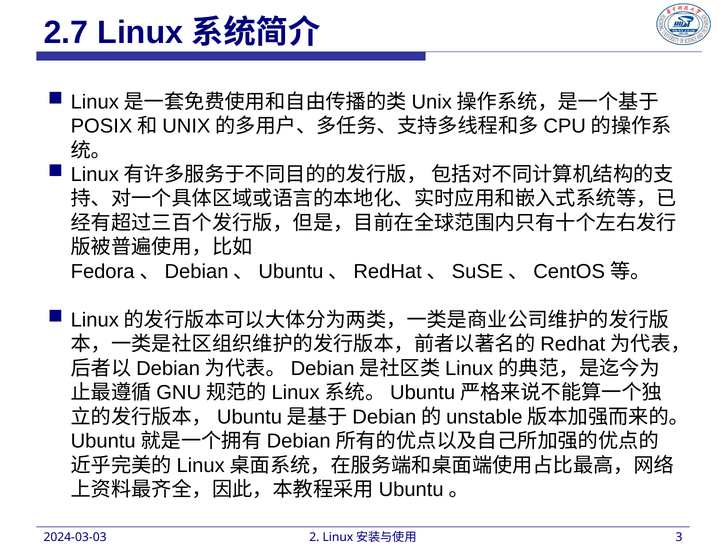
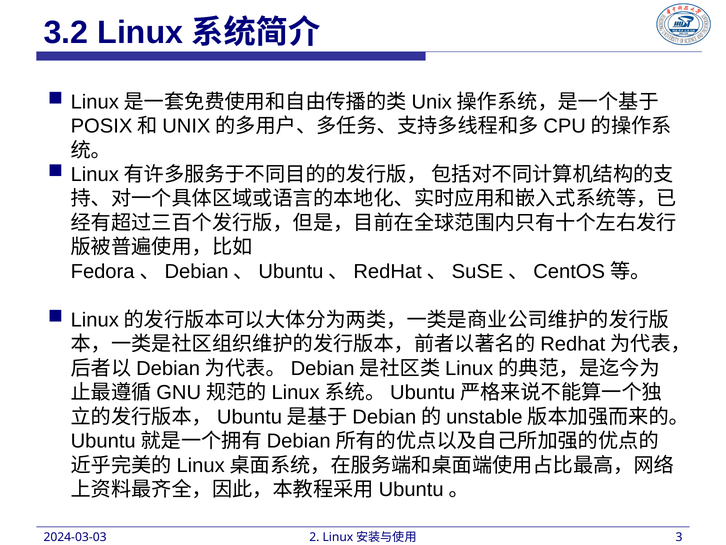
2.7: 2.7 -> 3.2
